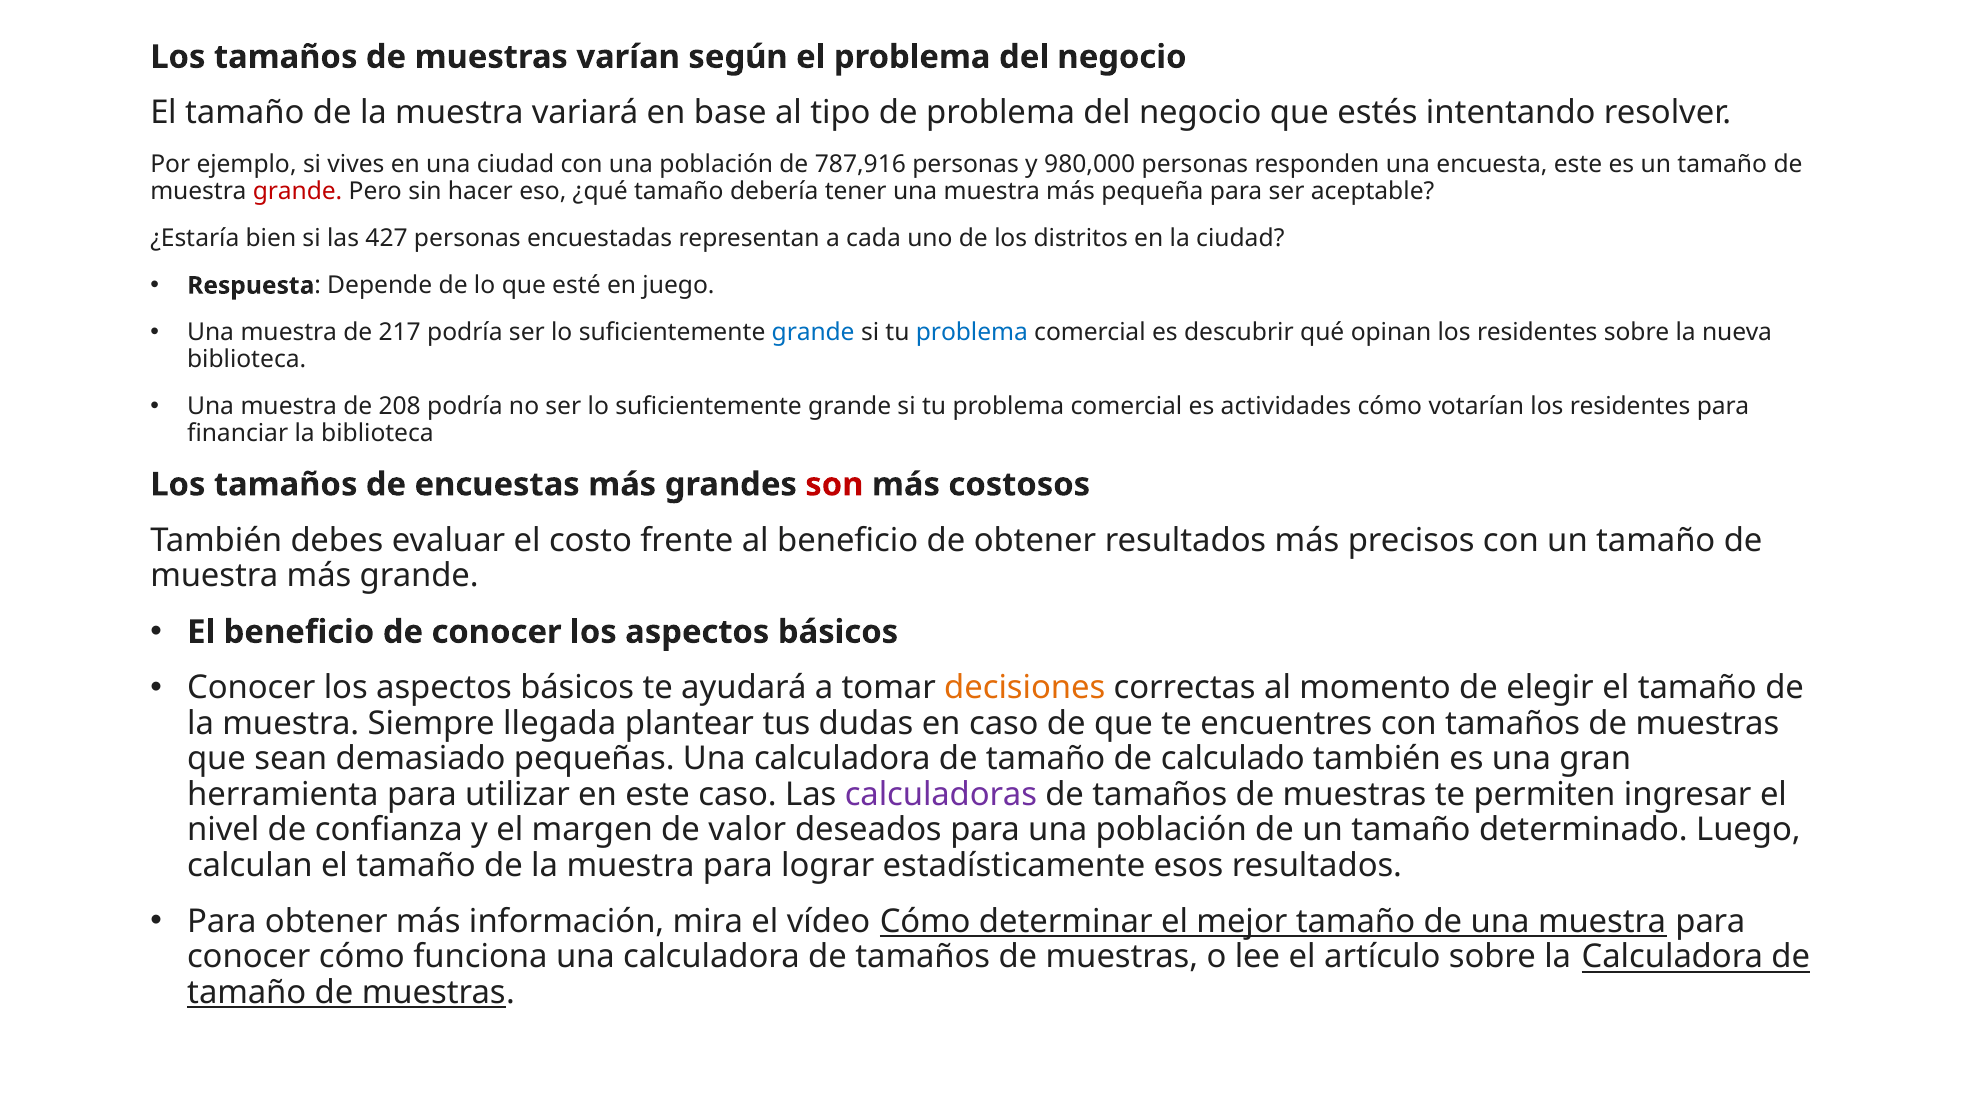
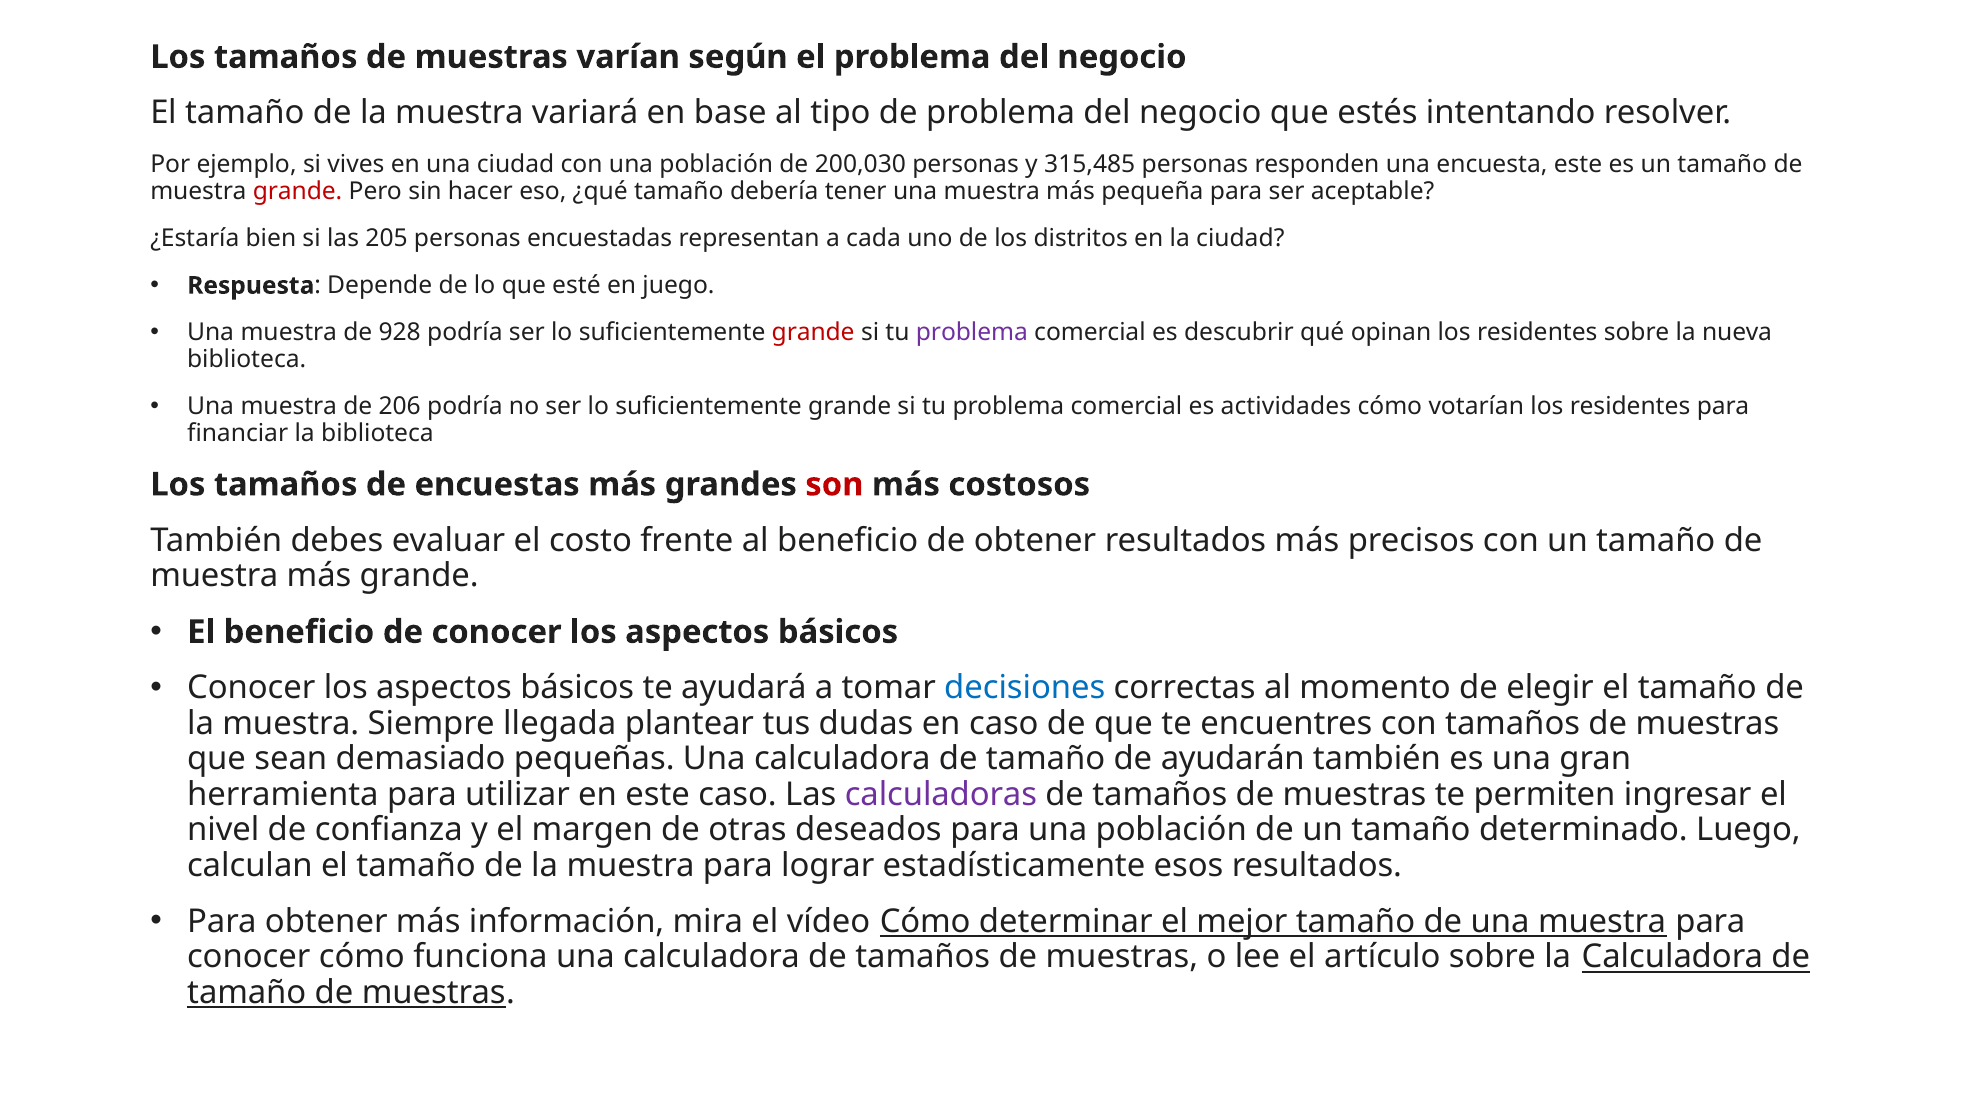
787,916: 787,916 -> 200,030
980,000: 980,000 -> 315,485
427: 427 -> 205
217: 217 -> 928
grande at (813, 333) colour: blue -> red
problema at (972, 333) colour: blue -> purple
208: 208 -> 206
decisiones colour: orange -> blue
calculado: calculado -> ayudarán
valor: valor -> otras
